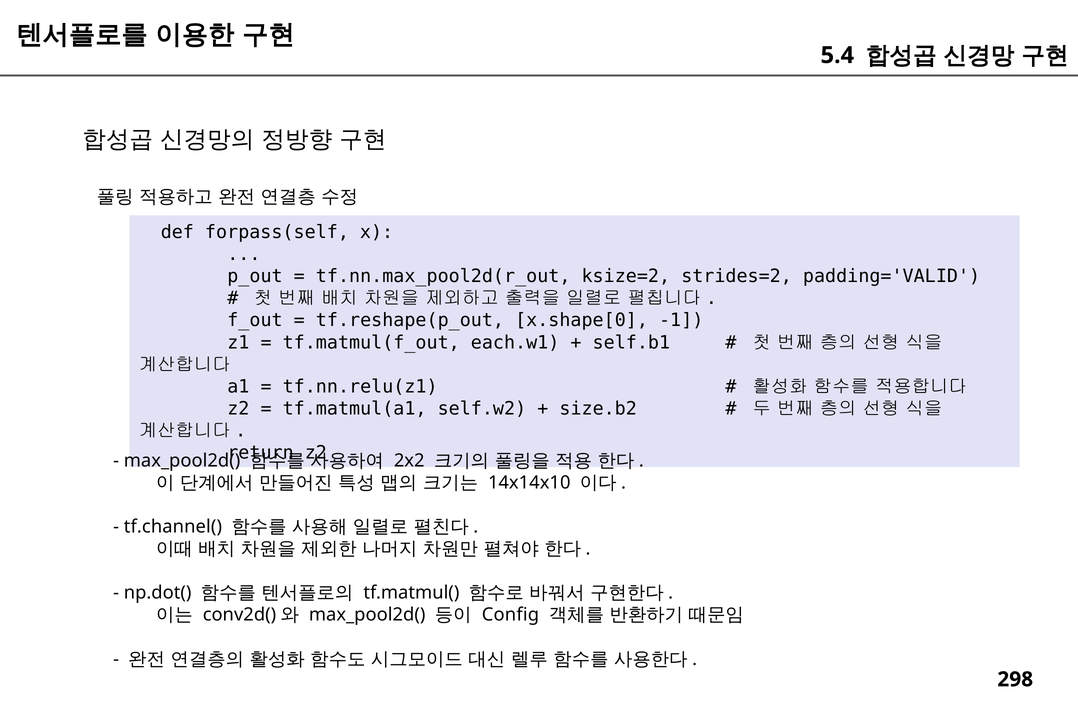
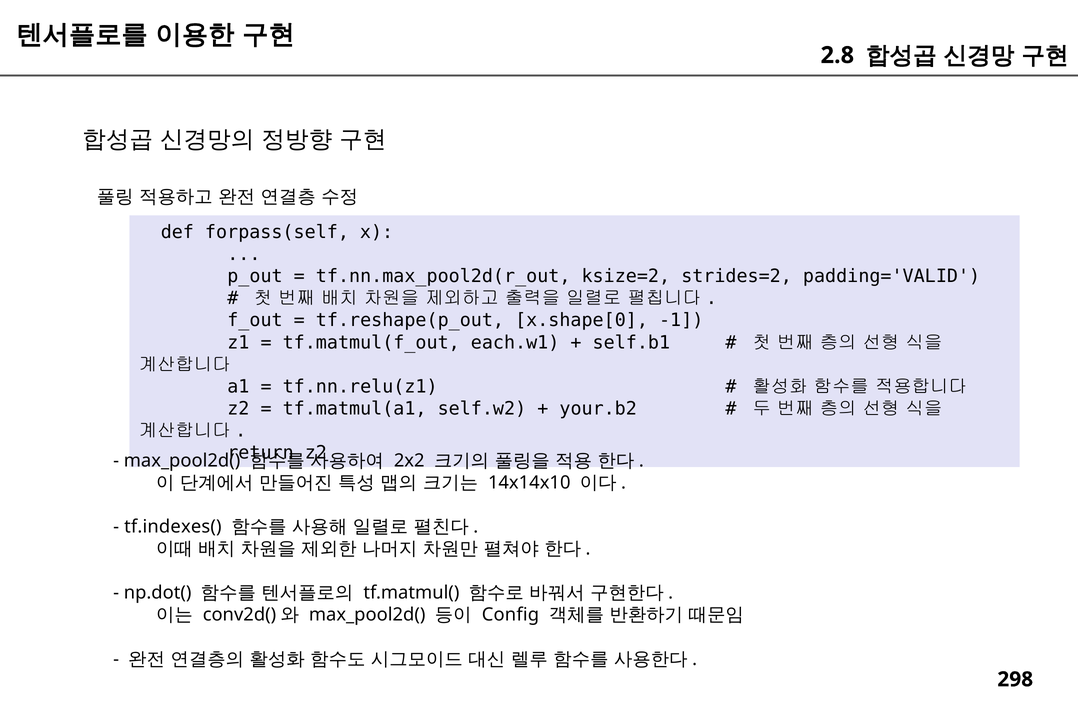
5.4: 5.4 -> 2.8
size.b2: size.b2 -> your.b2
tf.channel(: tf.channel( -> tf.indexes(
